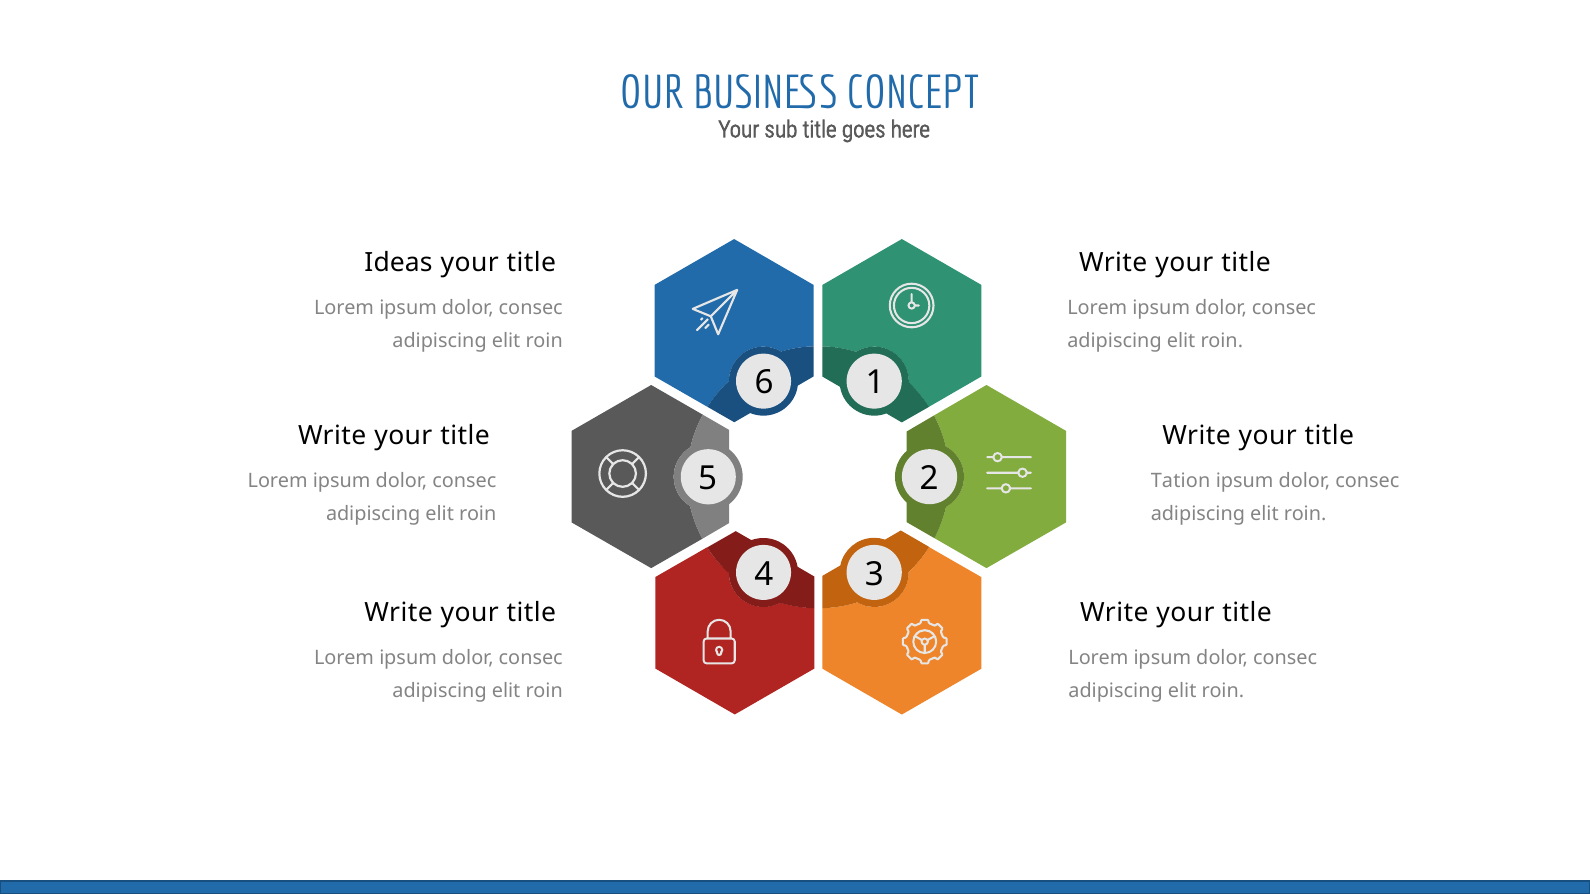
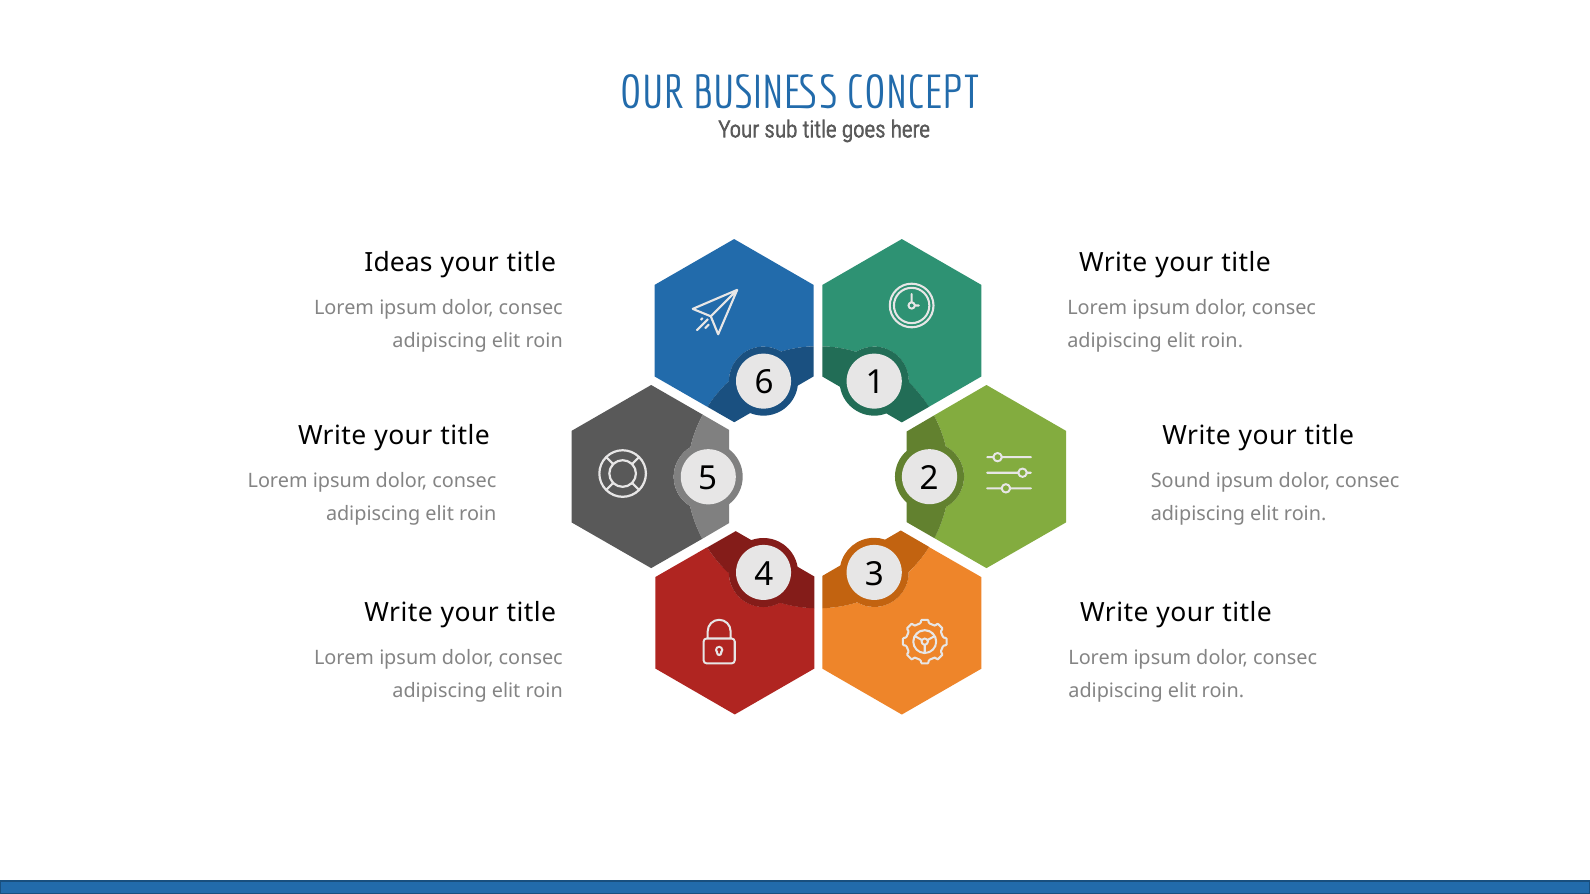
Tation: Tation -> Sound
